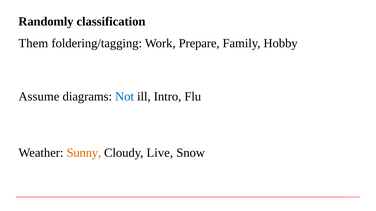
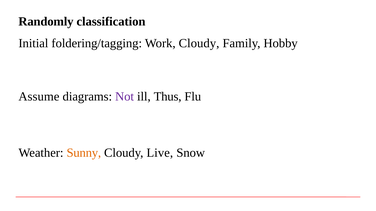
Them: Them -> Initial
Work Prepare: Prepare -> Cloudy
Not colour: blue -> purple
Intro: Intro -> Thus
